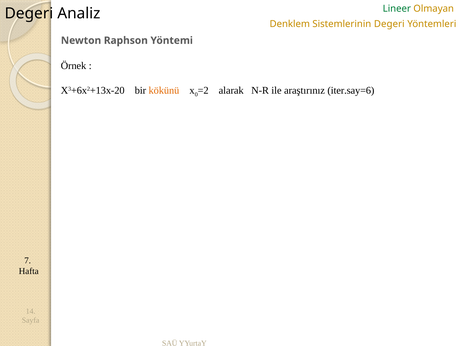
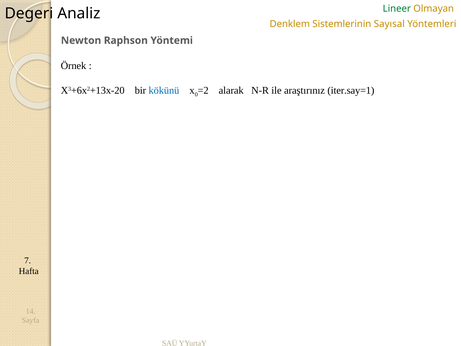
Sistemlerinin Degeri: Degeri -> Sayısal
kökünü colour: orange -> blue
iter.say=6: iter.say=6 -> iter.say=1
